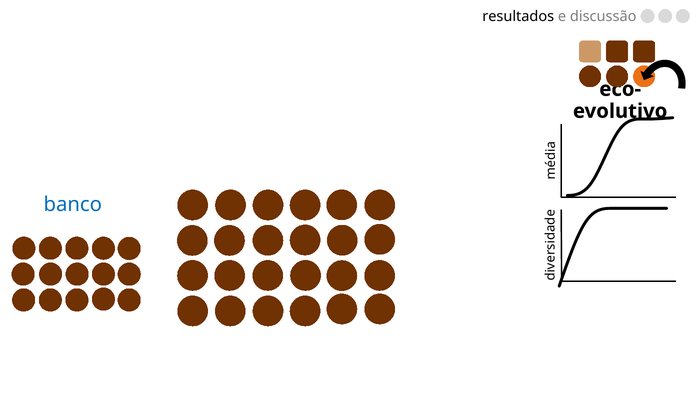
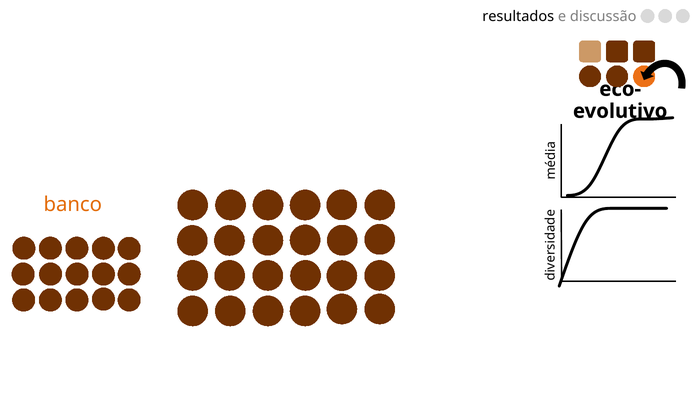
banco colour: blue -> orange
